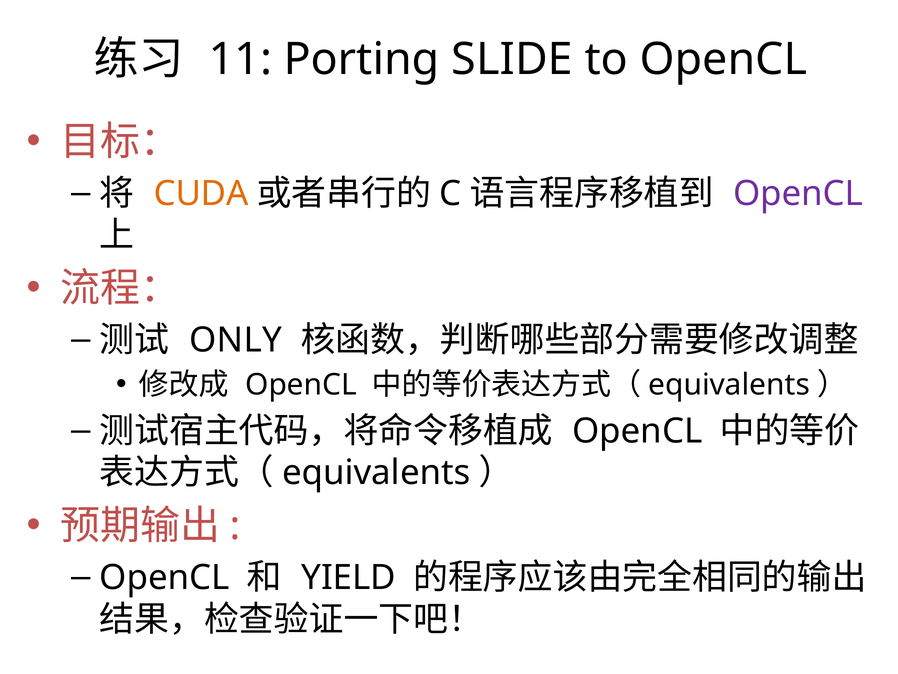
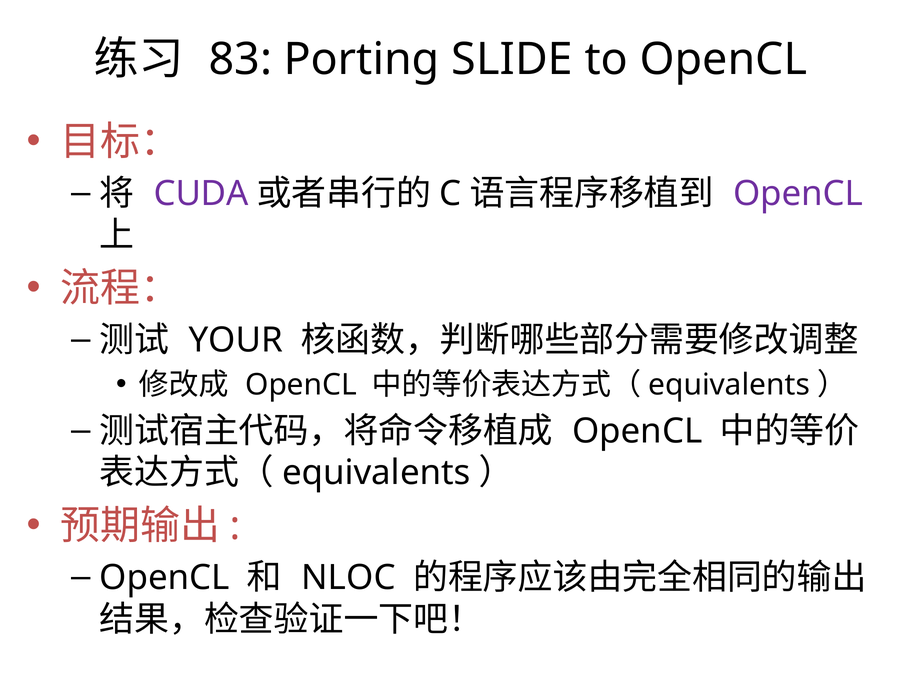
11: 11 -> 83
CUDA colour: orange -> purple
ONLY: ONLY -> YOUR
YIELD: YIELD -> NLOC
